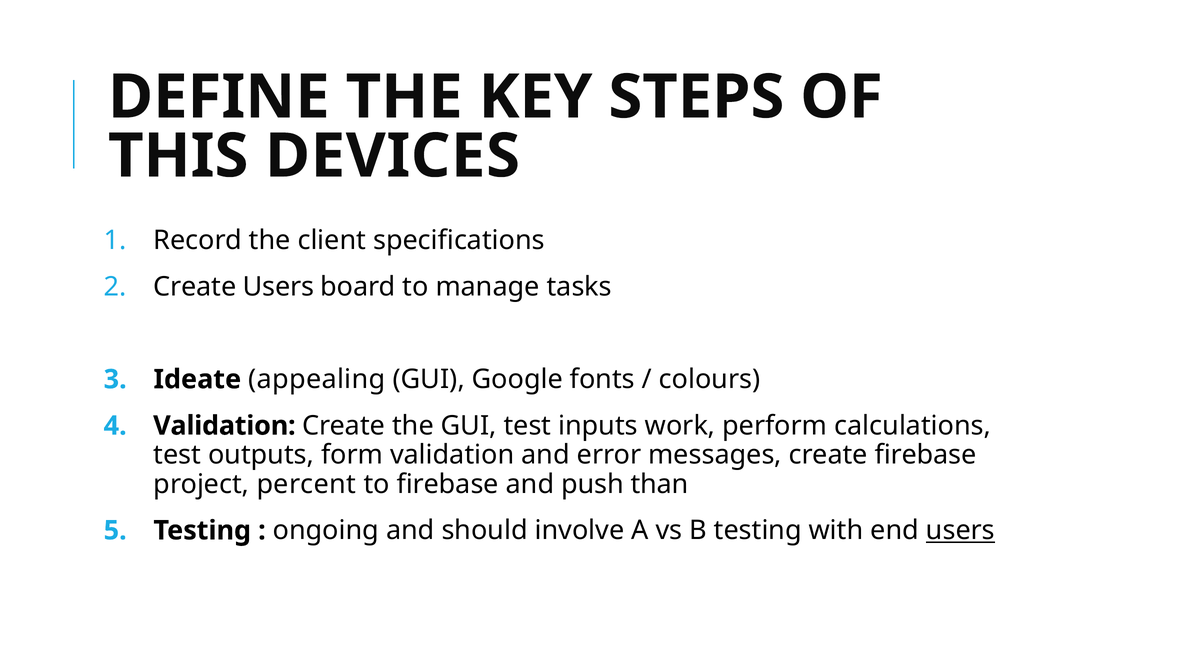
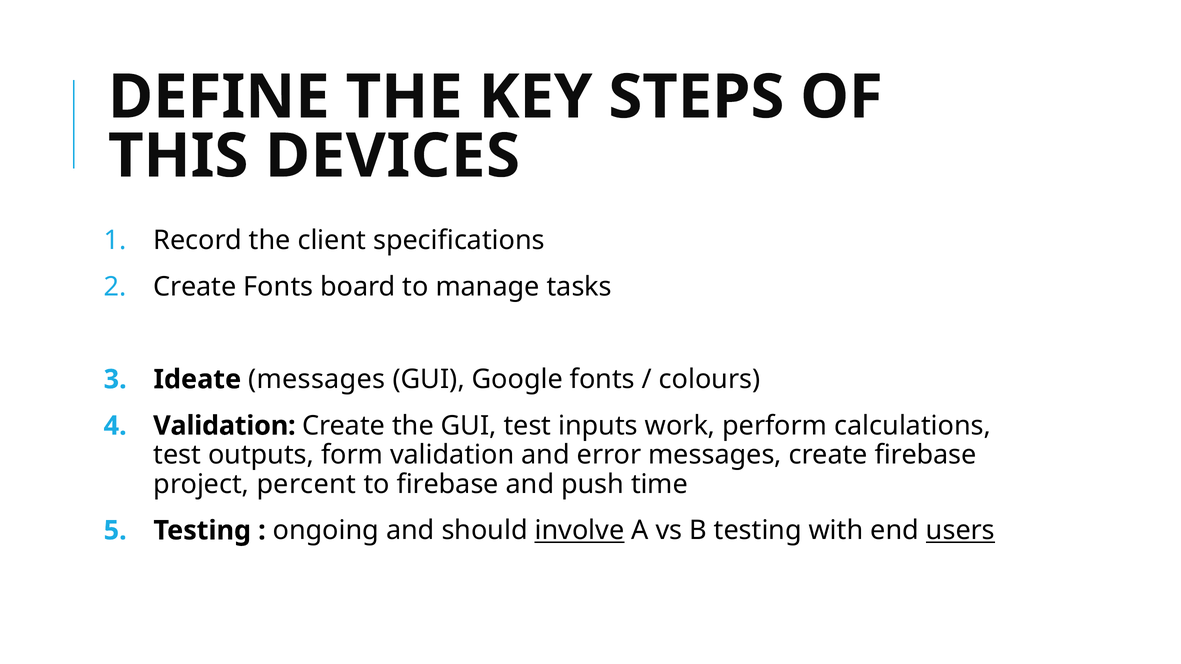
Create Users: Users -> Fonts
Ideate appealing: appealing -> messages
than: than -> time
involve underline: none -> present
